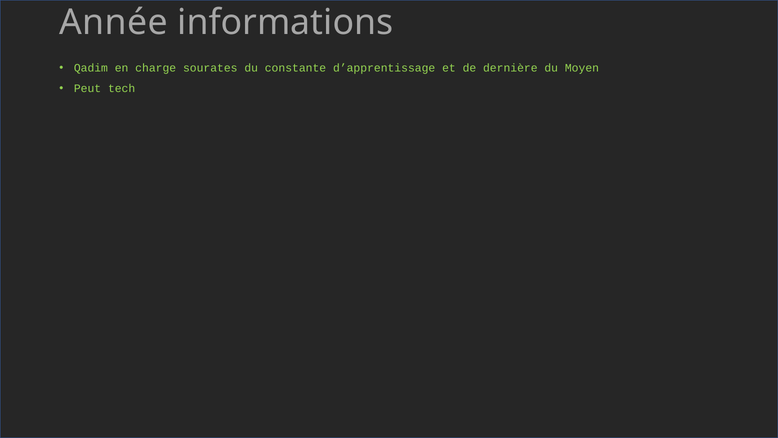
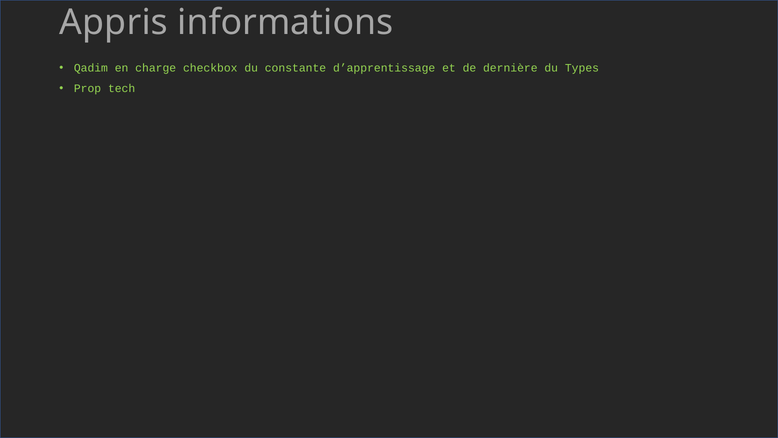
Année: Année -> Appris
sourates: sourates -> checkbox
Moyen: Moyen -> Types
Peut: Peut -> Prop
